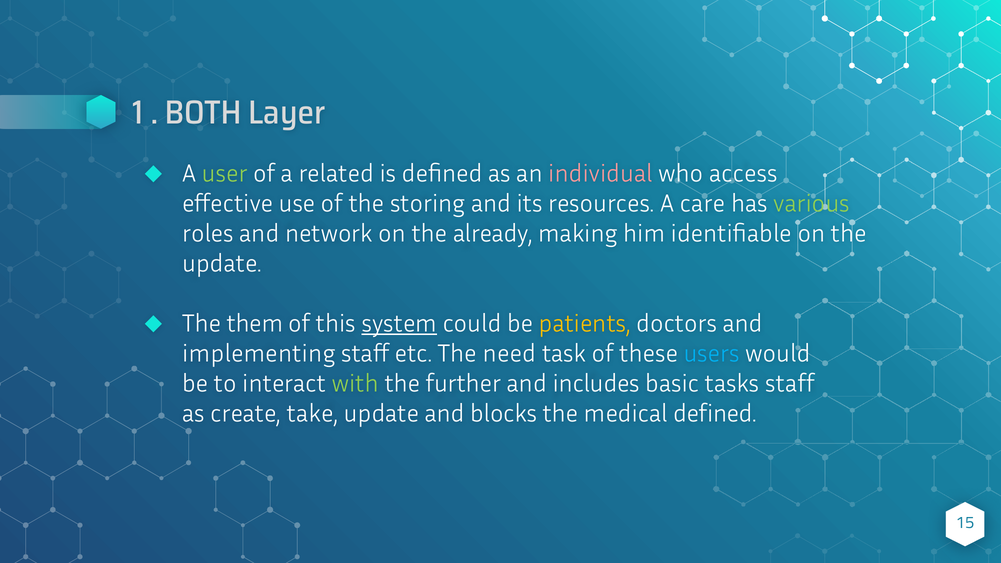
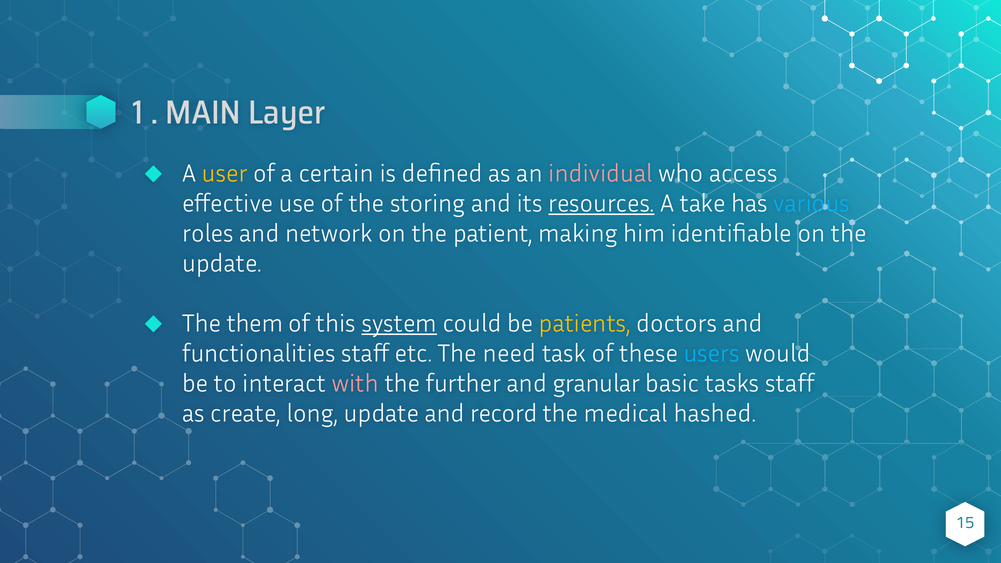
BOTH: BOTH -> MAIN
user colour: light green -> yellow
related: related -> certain
resources underline: none -> present
care: care -> take
various colour: light green -> light blue
already: already -> patient
implementing: implementing -> functionalities
with colour: light green -> pink
includes: includes -> granular
take: take -> long
blocks: blocks -> record
medical defined: defined -> hashed
